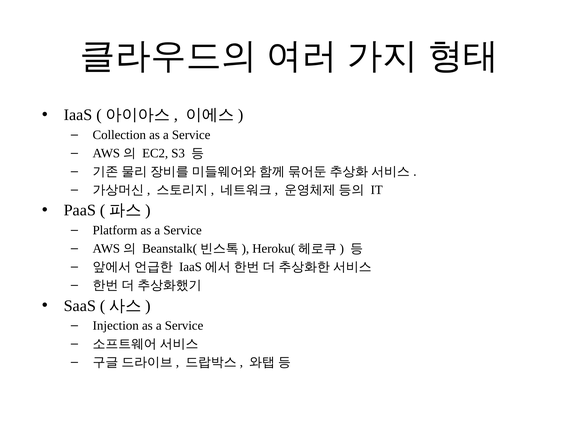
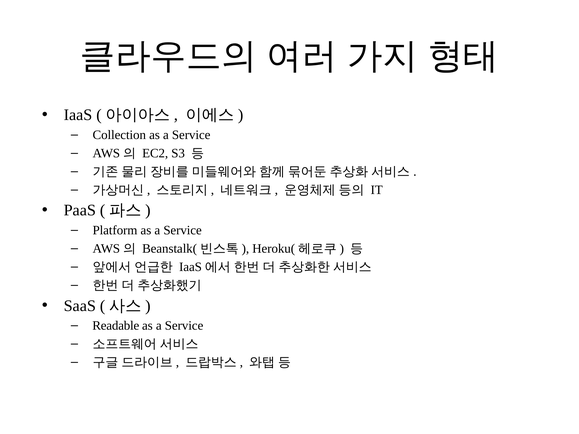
Injection: Injection -> Readable
